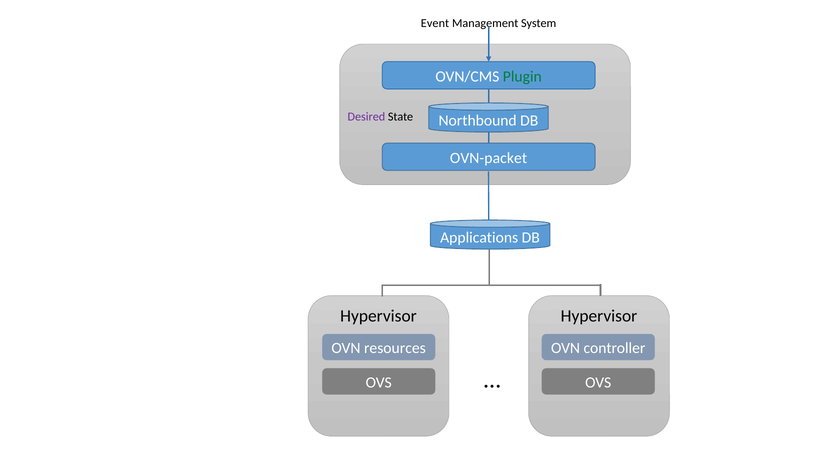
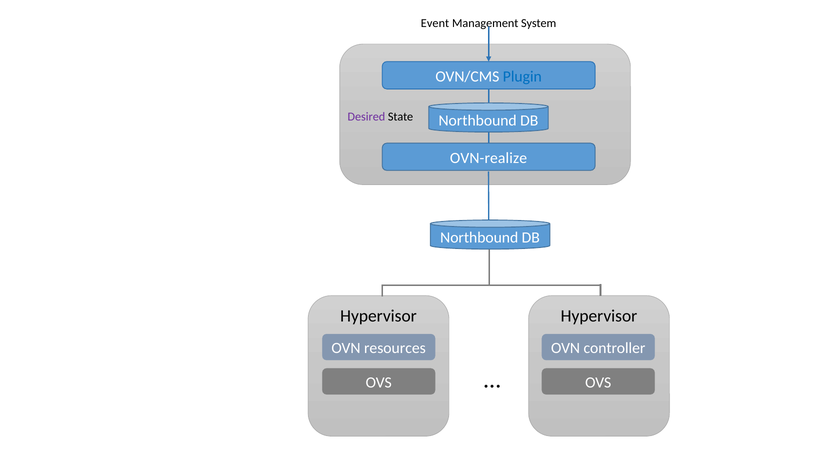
Plugin colour: green -> blue
OVN-packet: OVN-packet -> OVN-realize
Applications at (479, 238): Applications -> Northbound
